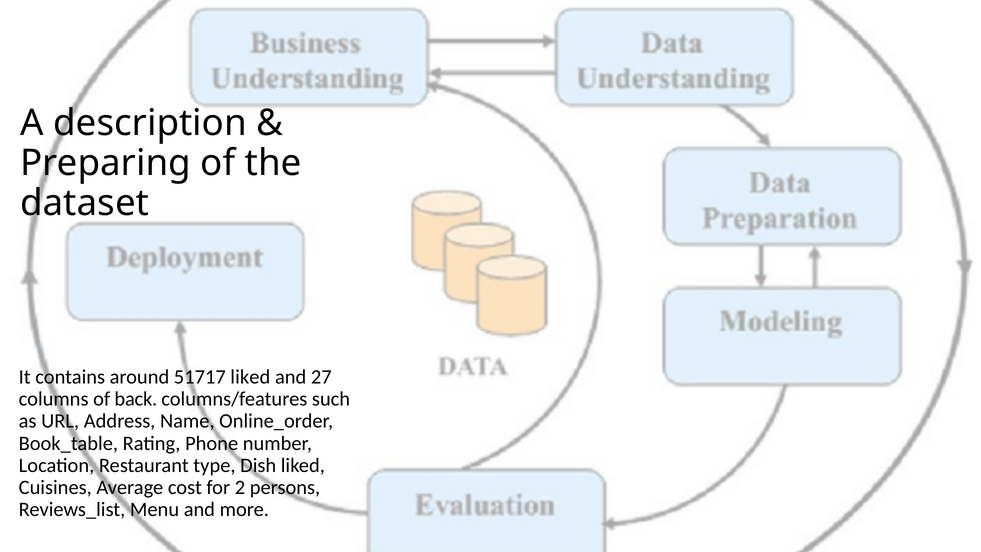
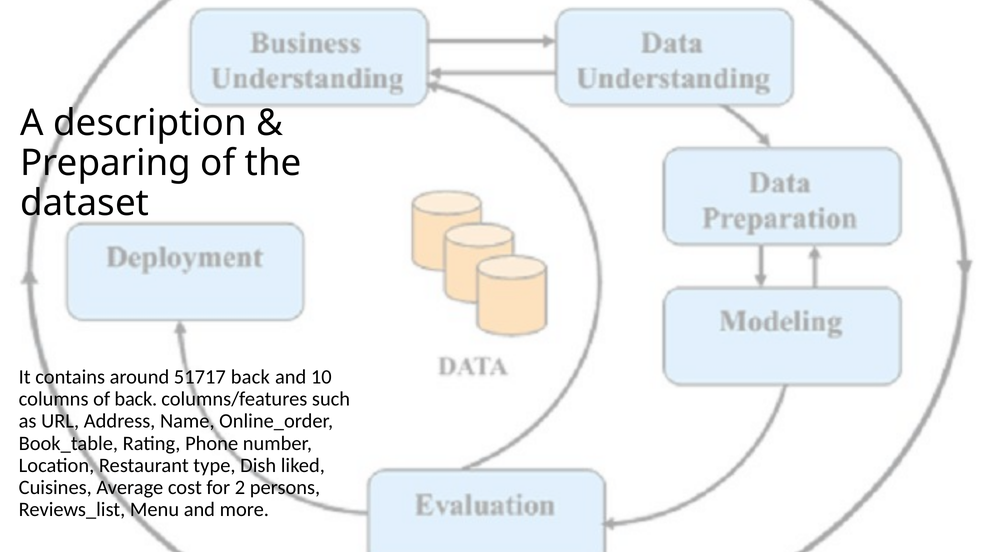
51717 liked: liked -> back
27: 27 -> 10
